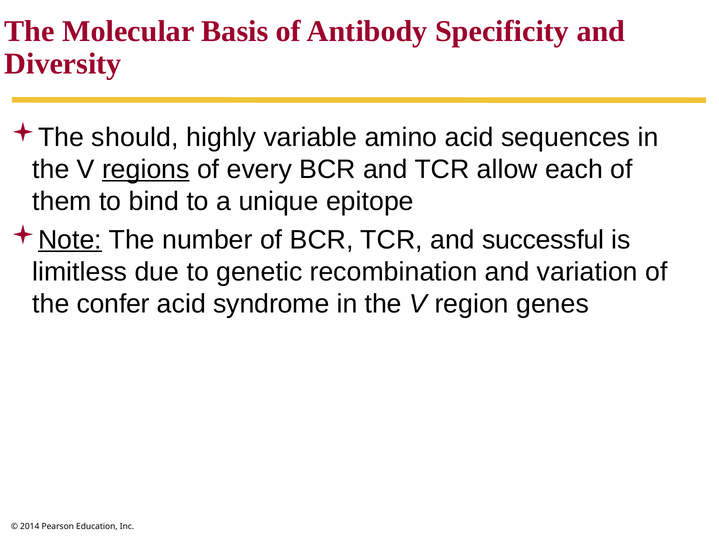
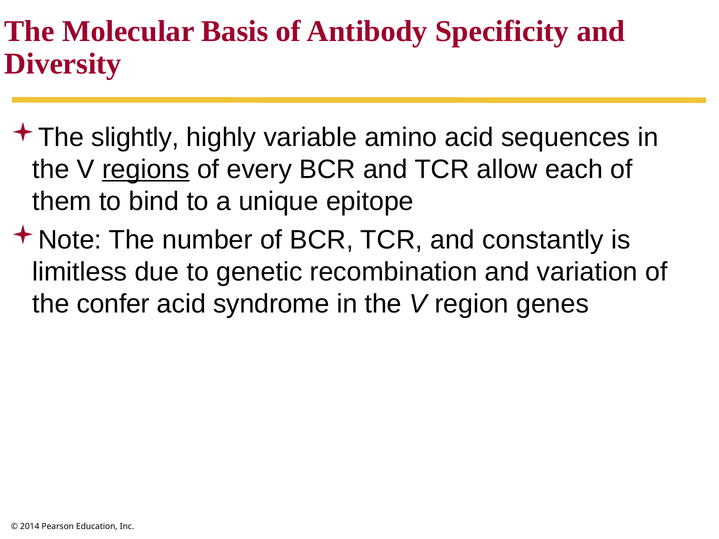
should: should -> slightly
Note underline: present -> none
successful: successful -> constantly
